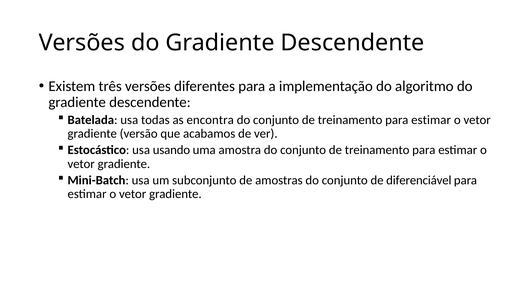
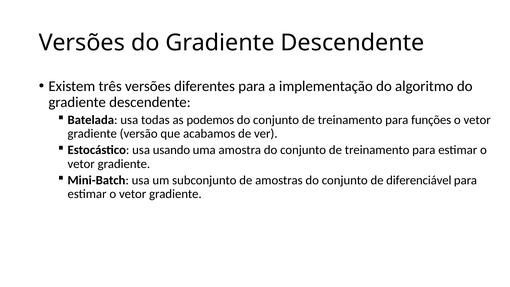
encontra: encontra -> podemos
estimar at (431, 120): estimar -> funções
